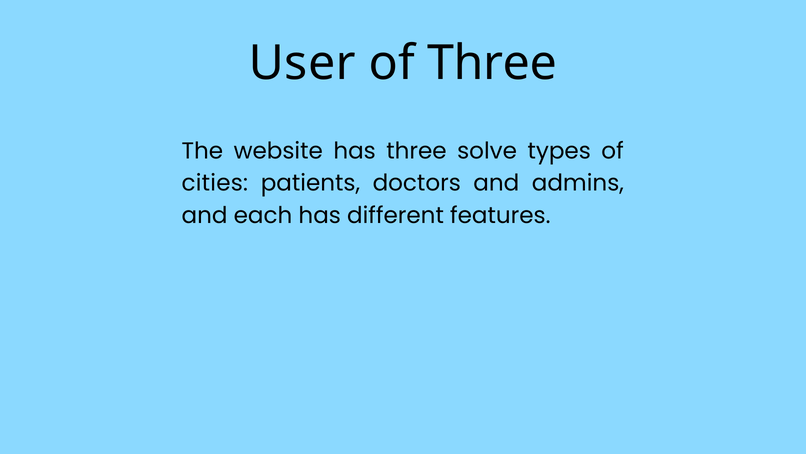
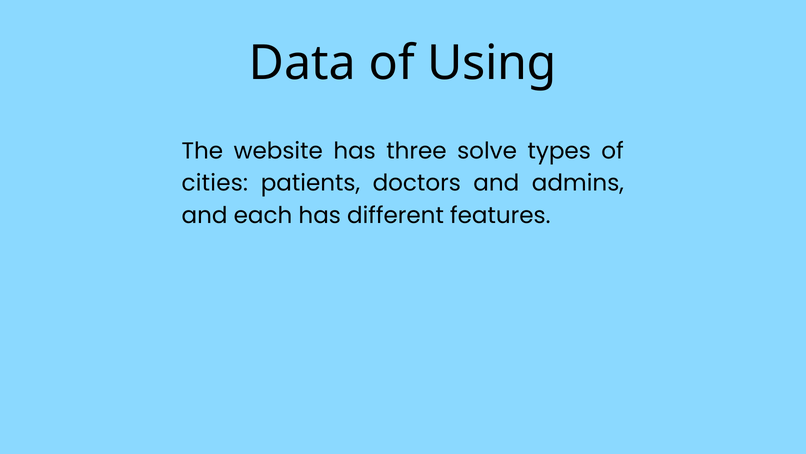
User: User -> Data
of Three: Three -> Using
